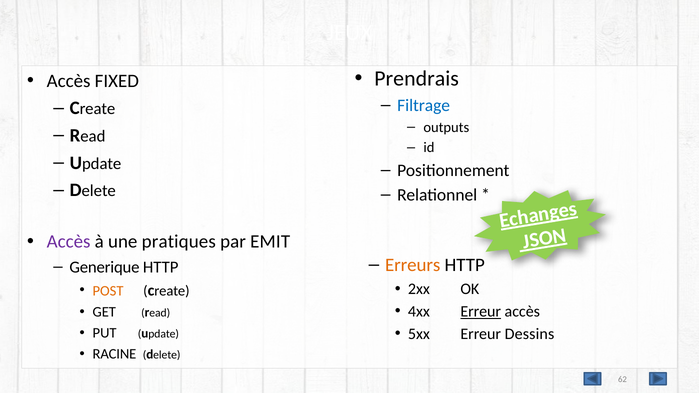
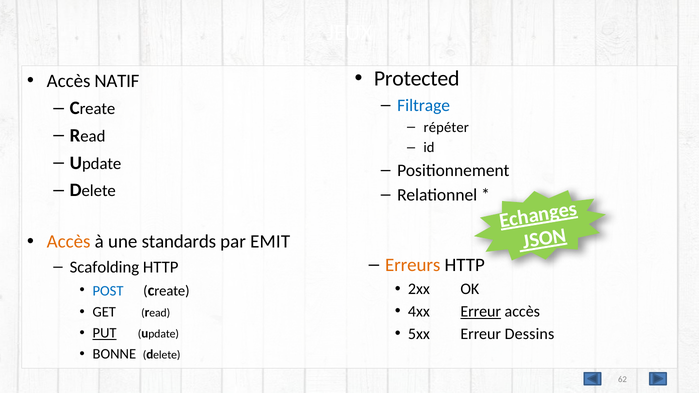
Prendrais: Prendrais -> Protected
FIXED: FIXED -> NATIF
outputs: outputs -> répéter
Accès at (69, 242) colour: purple -> orange
pratiques: pratiques -> standards
Generique: Generique -> Scafolding
POST colour: orange -> blue
PUT underline: none -> present
RACINE: RACINE -> BONNE
